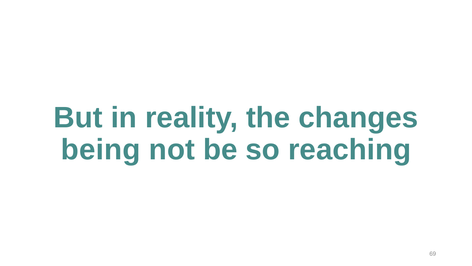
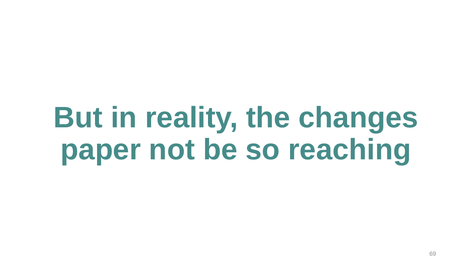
being: being -> paper
